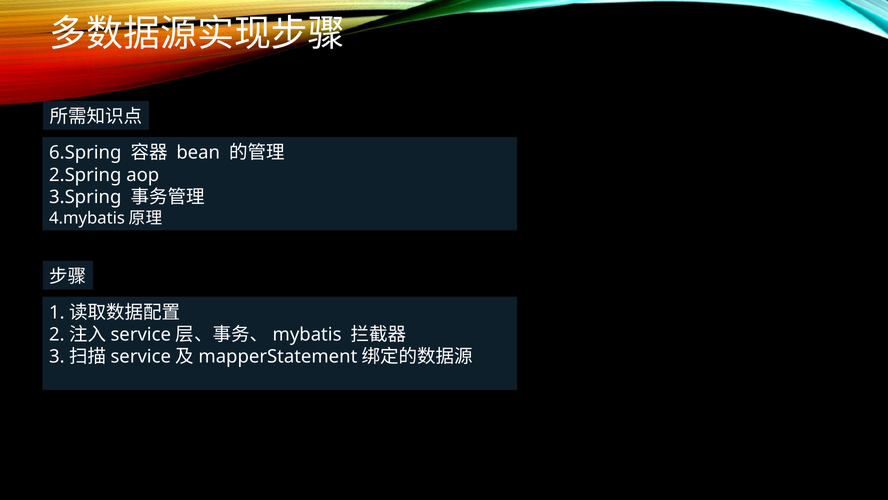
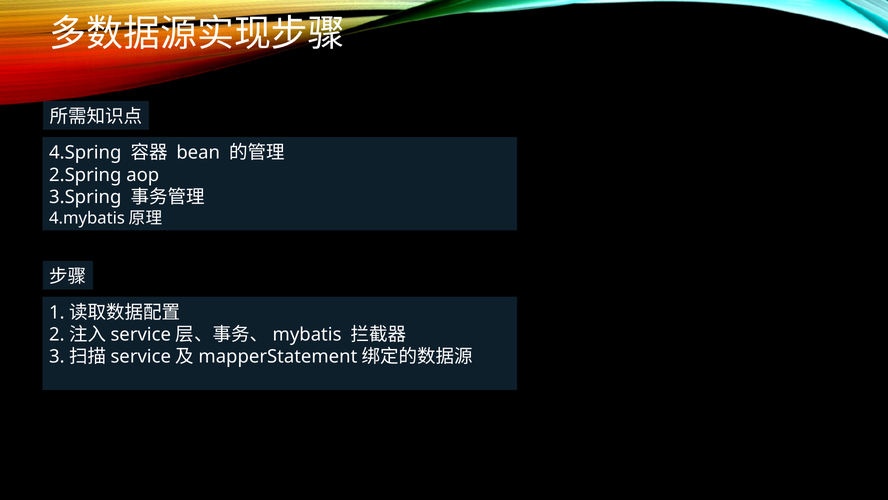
6.Spring: 6.Spring -> 4.Spring
